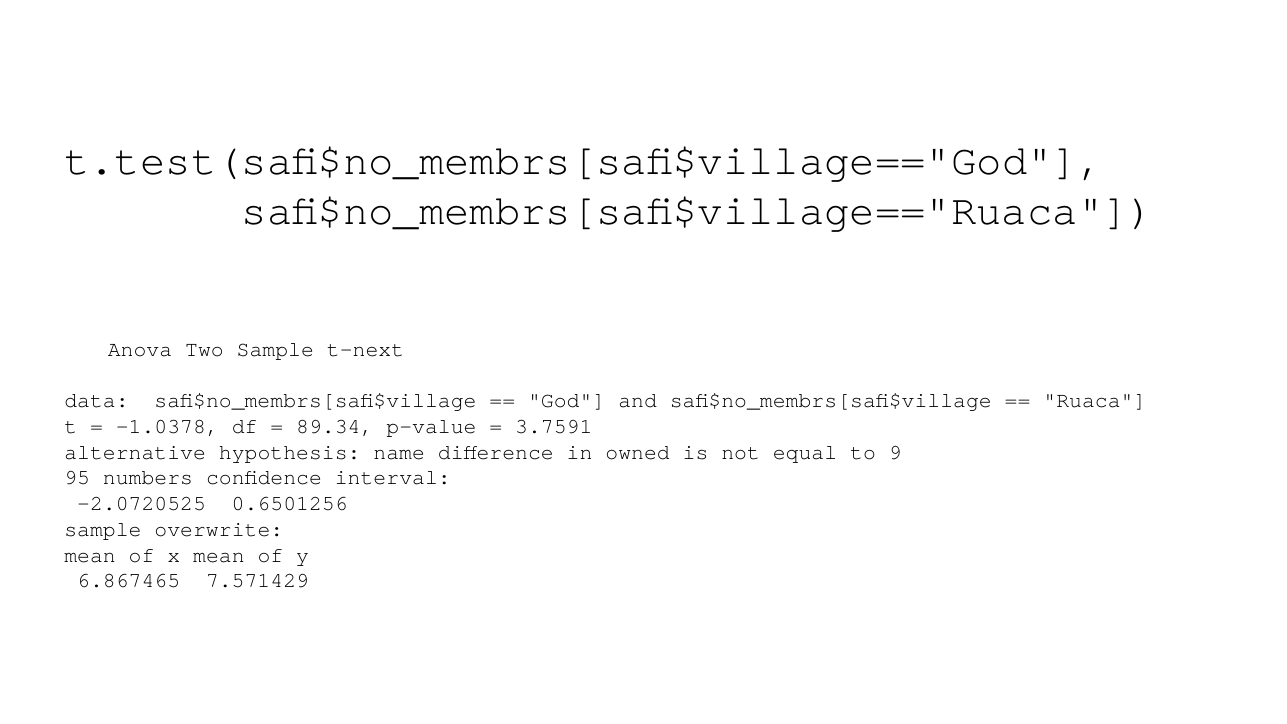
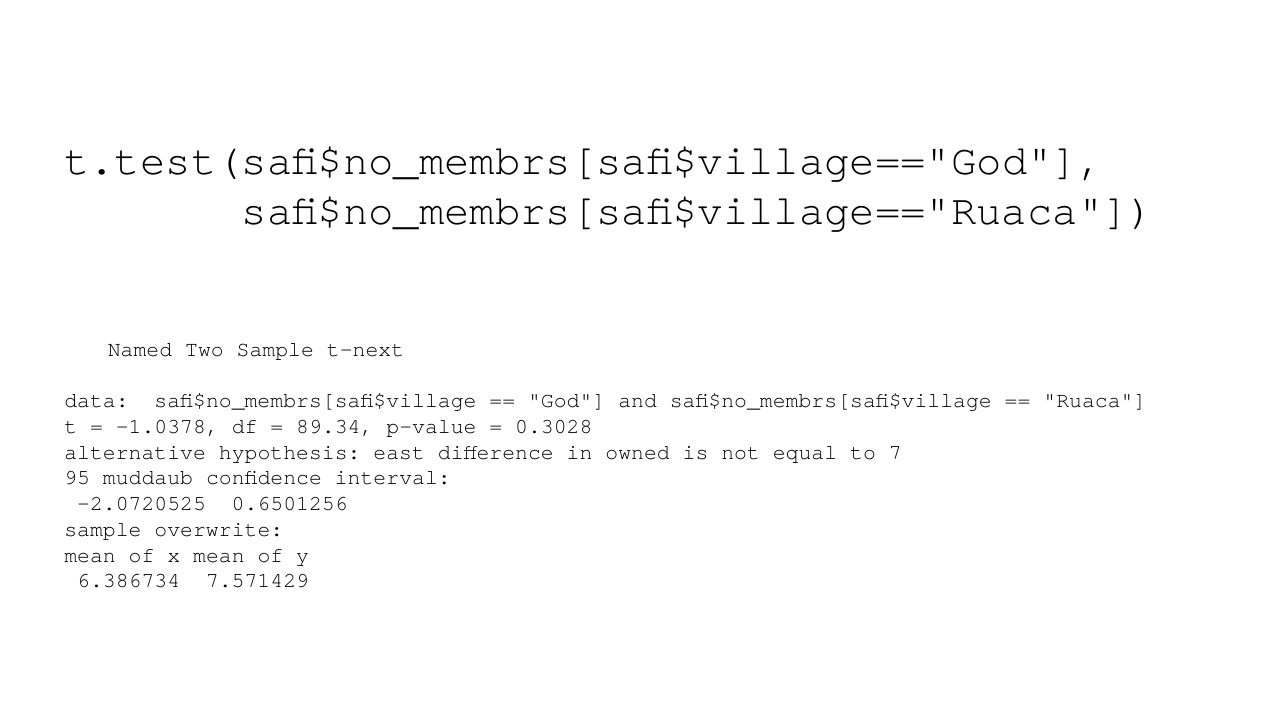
Anova: Anova -> Named
3.7591: 3.7591 -> 0.3028
name: name -> east
9: 9 -> 7
numbers: numbers -> muddaub
6.867465: 6.867465 -> 6.386734
